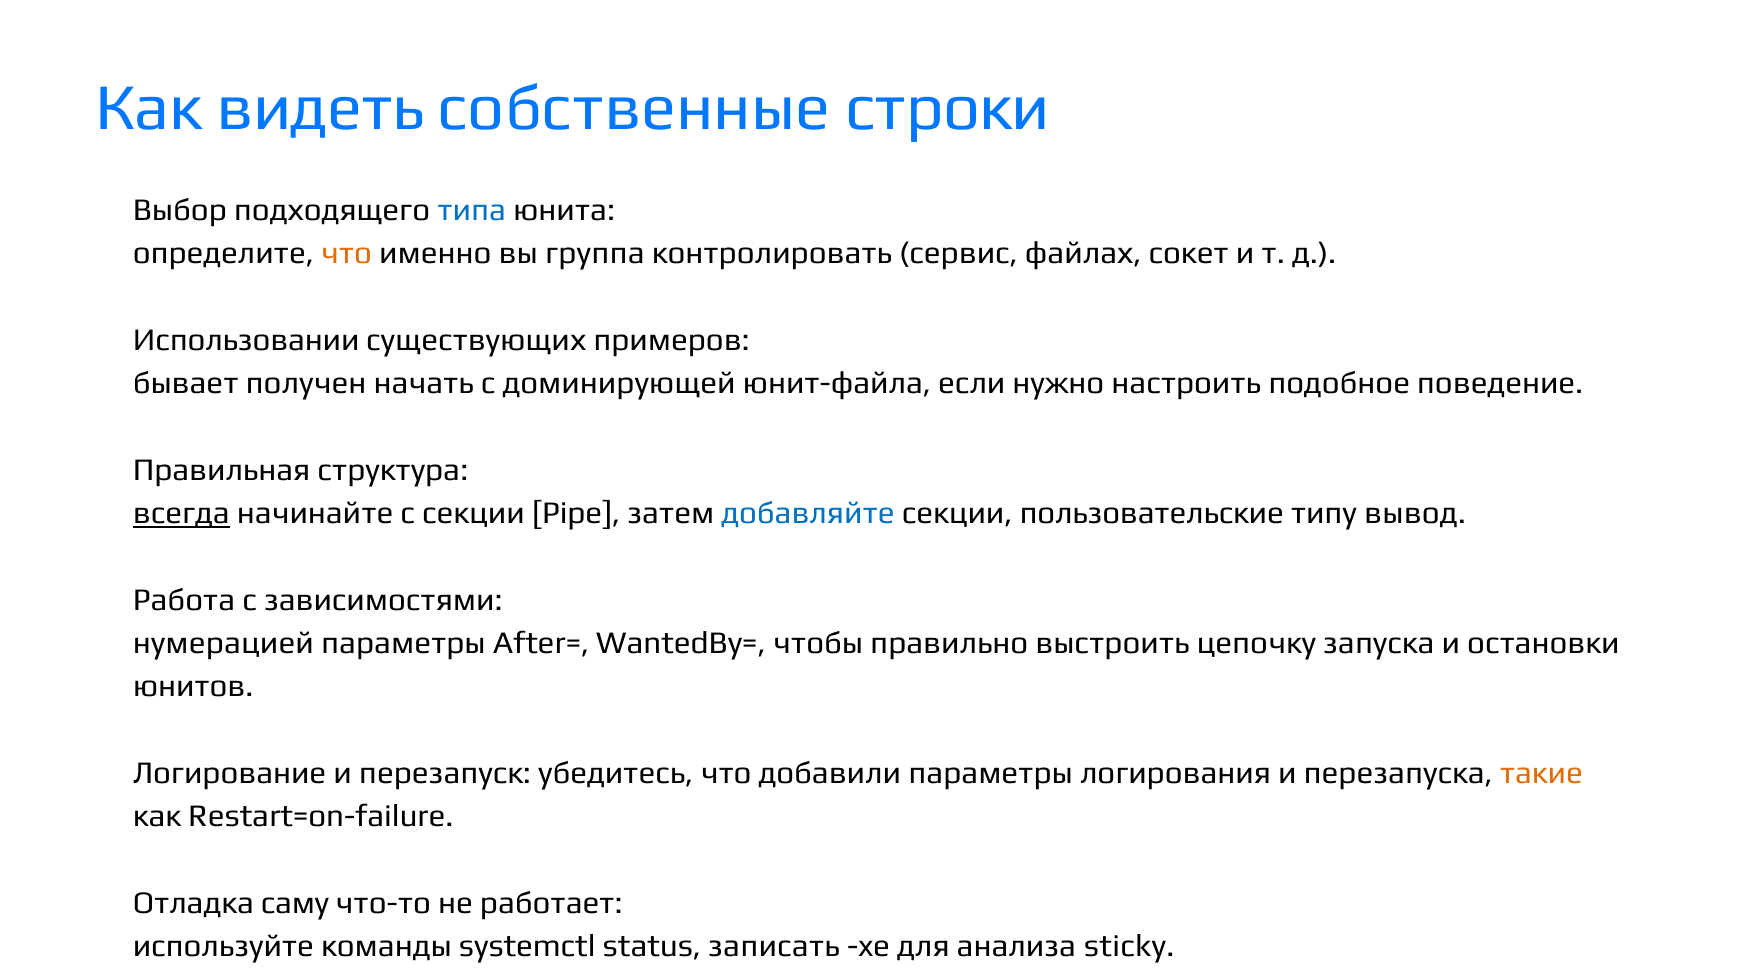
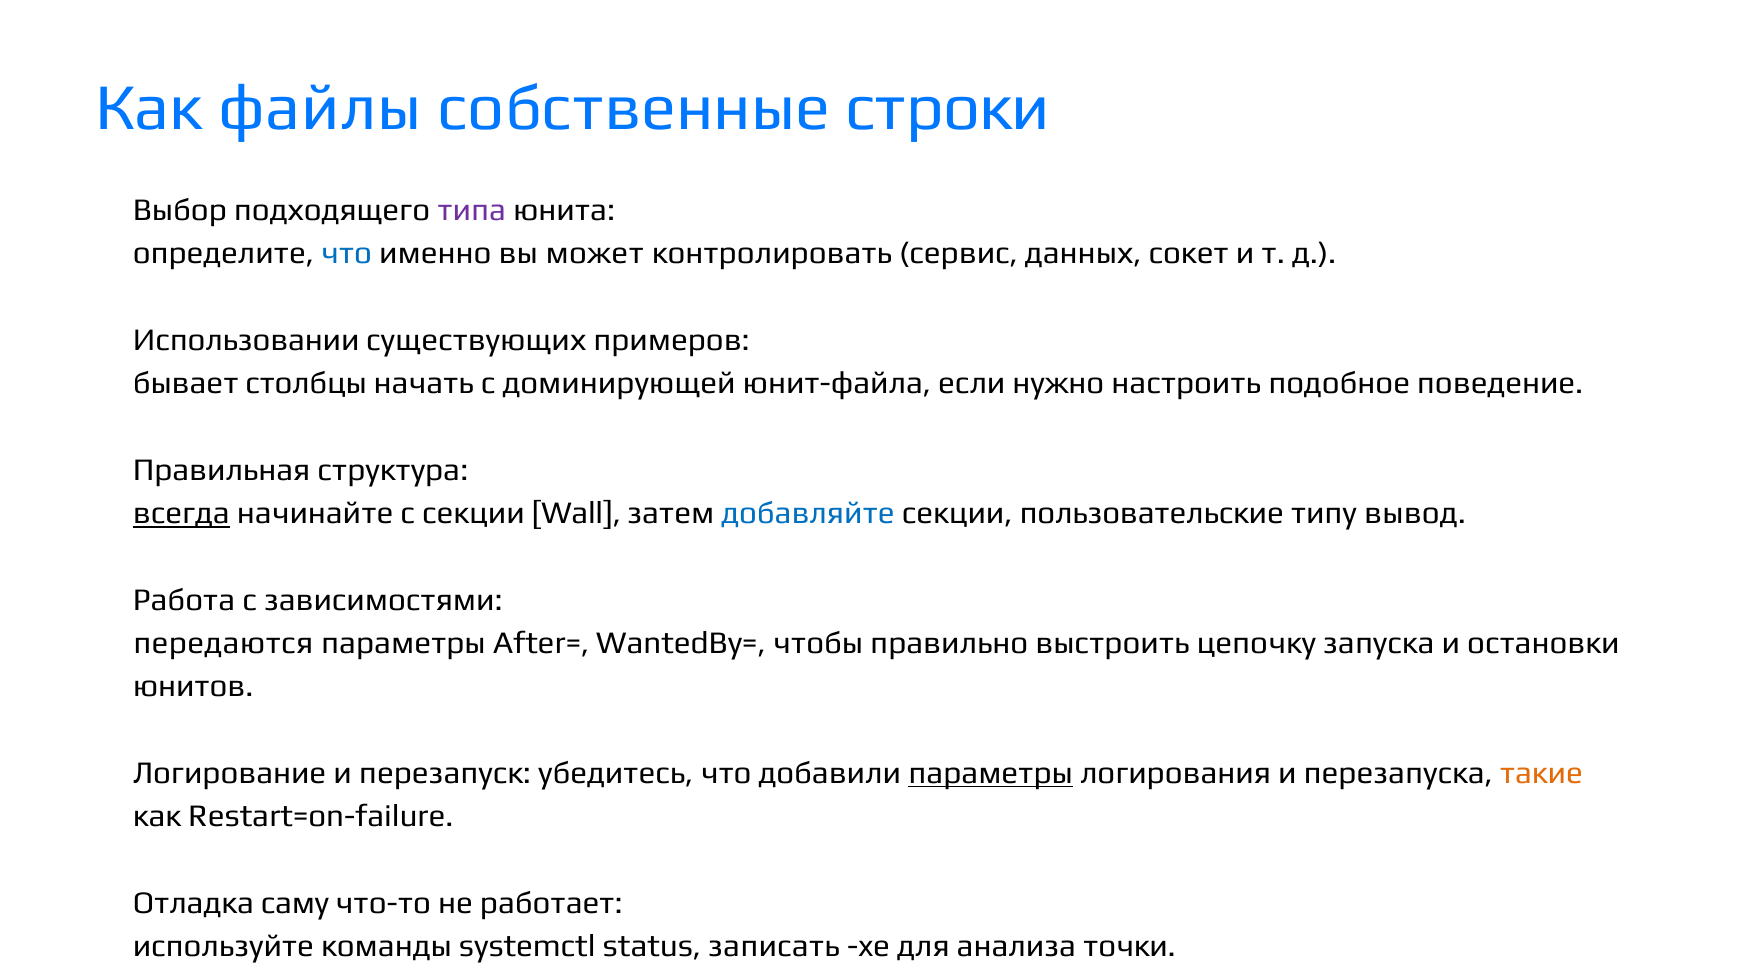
видеть: видеть -> файлы
типа colour: blue -> purple
что at (346, 253) colour: orange -> blue
группа: группа -> может
файлах: файлах -> данных
получен: получен -> столбцы
Pipe: Pipe -> Wall
нумерацией: нумерацией -> передаются
параметры at (991, 773) underline: none -> present
sticky: sticky -> точки
